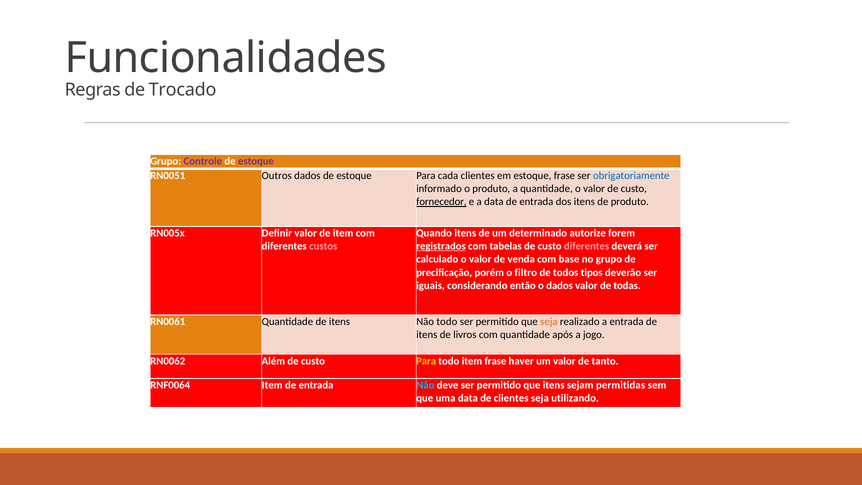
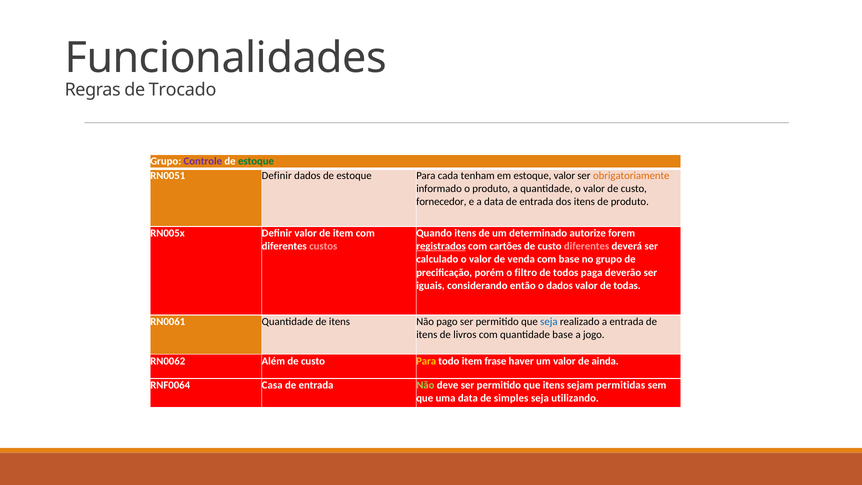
estoque at (256, 161) colour: purple -> green
RN0051 Outros: Outros -> Definir
cada clientes: clientes -> tenham
estoque frase: frase -> valor
obrigatoriamente colour: blue -> orange
fornecedor underline: present -> none
tabelas: tabelas -> cartões
tipos: tipos -> paga
Não todo: todo -> pago
seja at (549, 322) colour: orange -> blue
quantidade após: após -> base
tanto: tanto -> ainda
RNF0064 Item: Item -> Casa
Não at (425, 385) colour: light blue -> light green
de clientes: clientes -> simples
